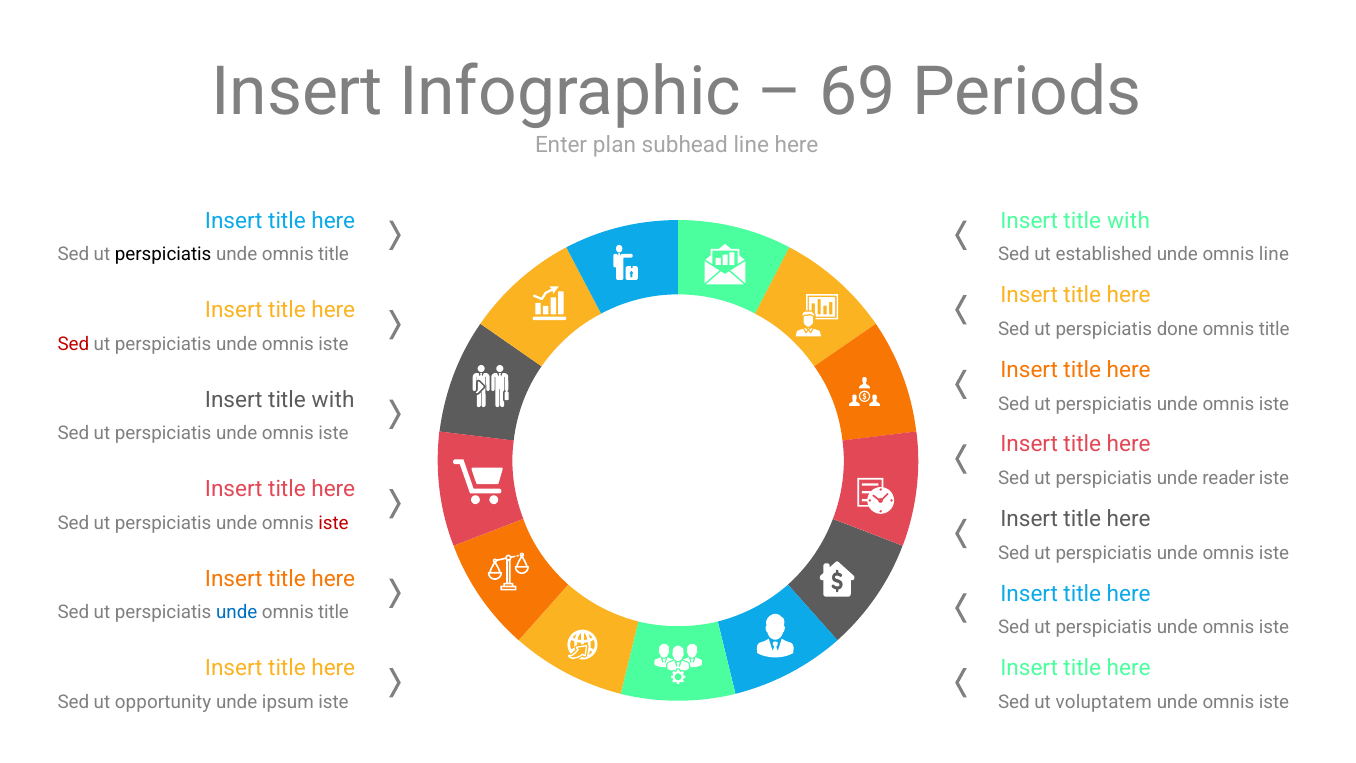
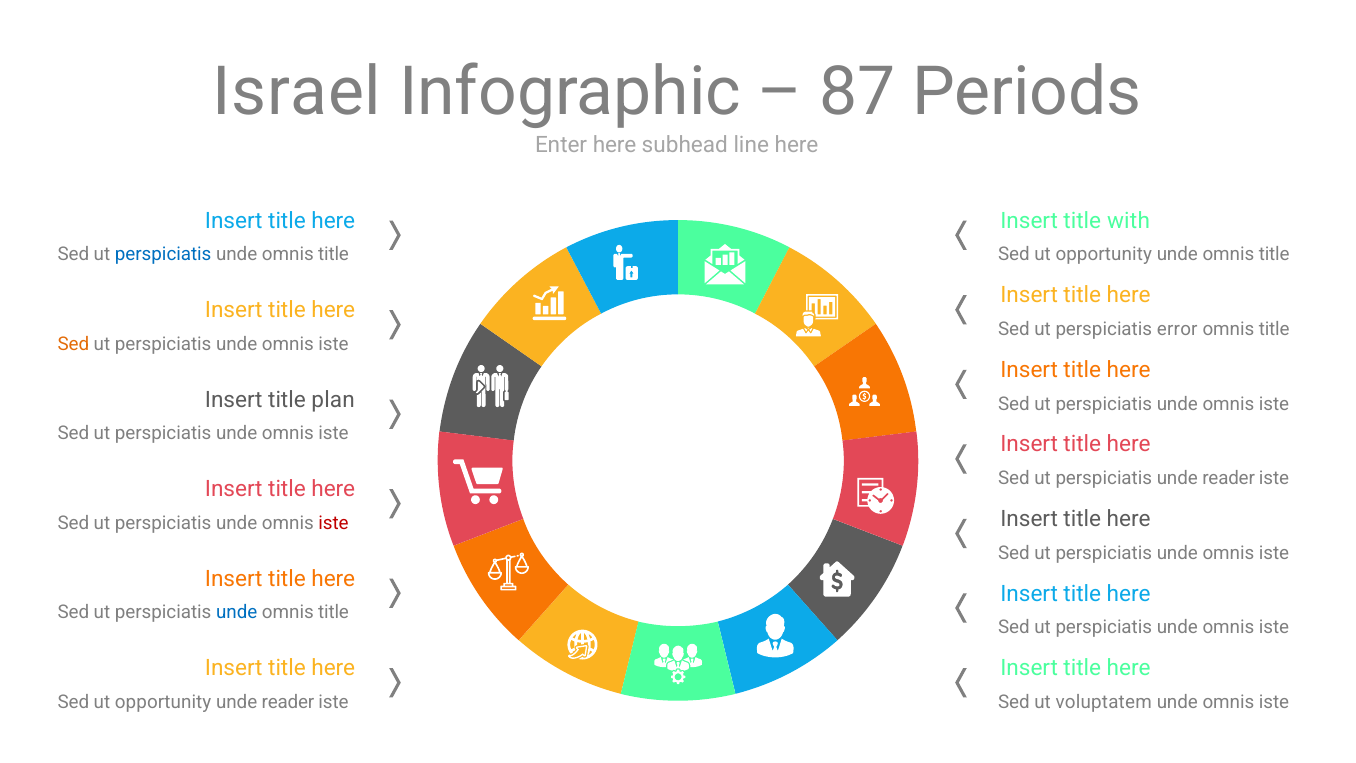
Insert at (297, 92): Insert -> Israel
69: 69 -> 87
Enter plan: plan -> here
perspiciatis at (163, 255) colour: black -> blue
established at (1104, 255): established -> opportunity
line at (1274, 255): line -> title
done: done -> error
Sed at (73, 344) colour: red -> orange
with at (333, 400): with -> plan
ipsum at (288, 702): ipsum -> reader
